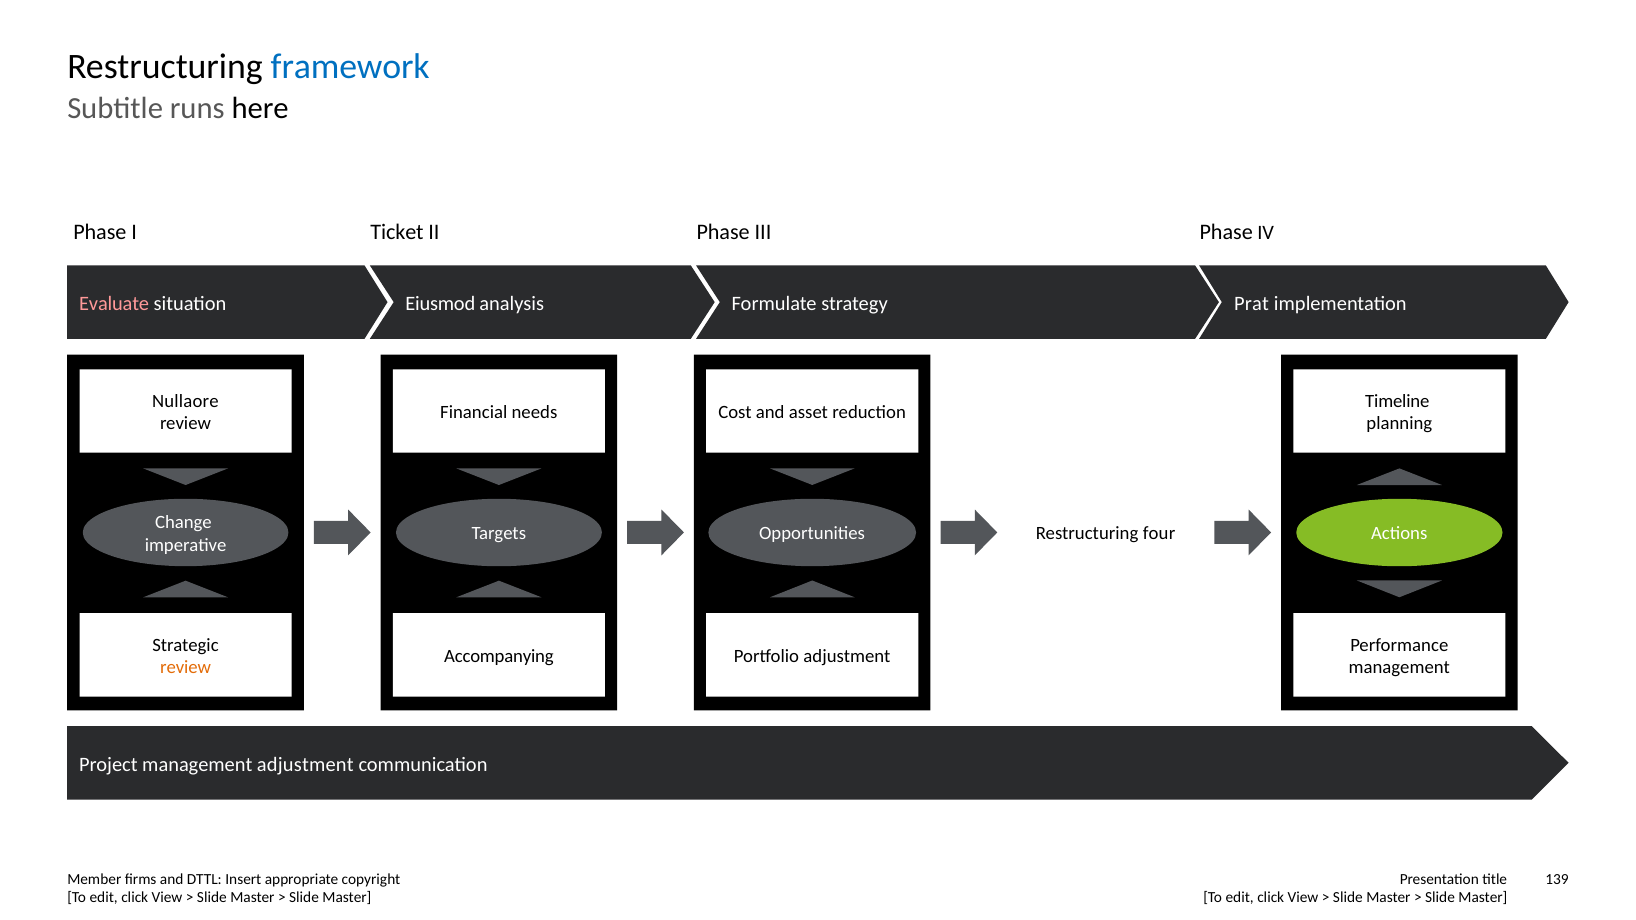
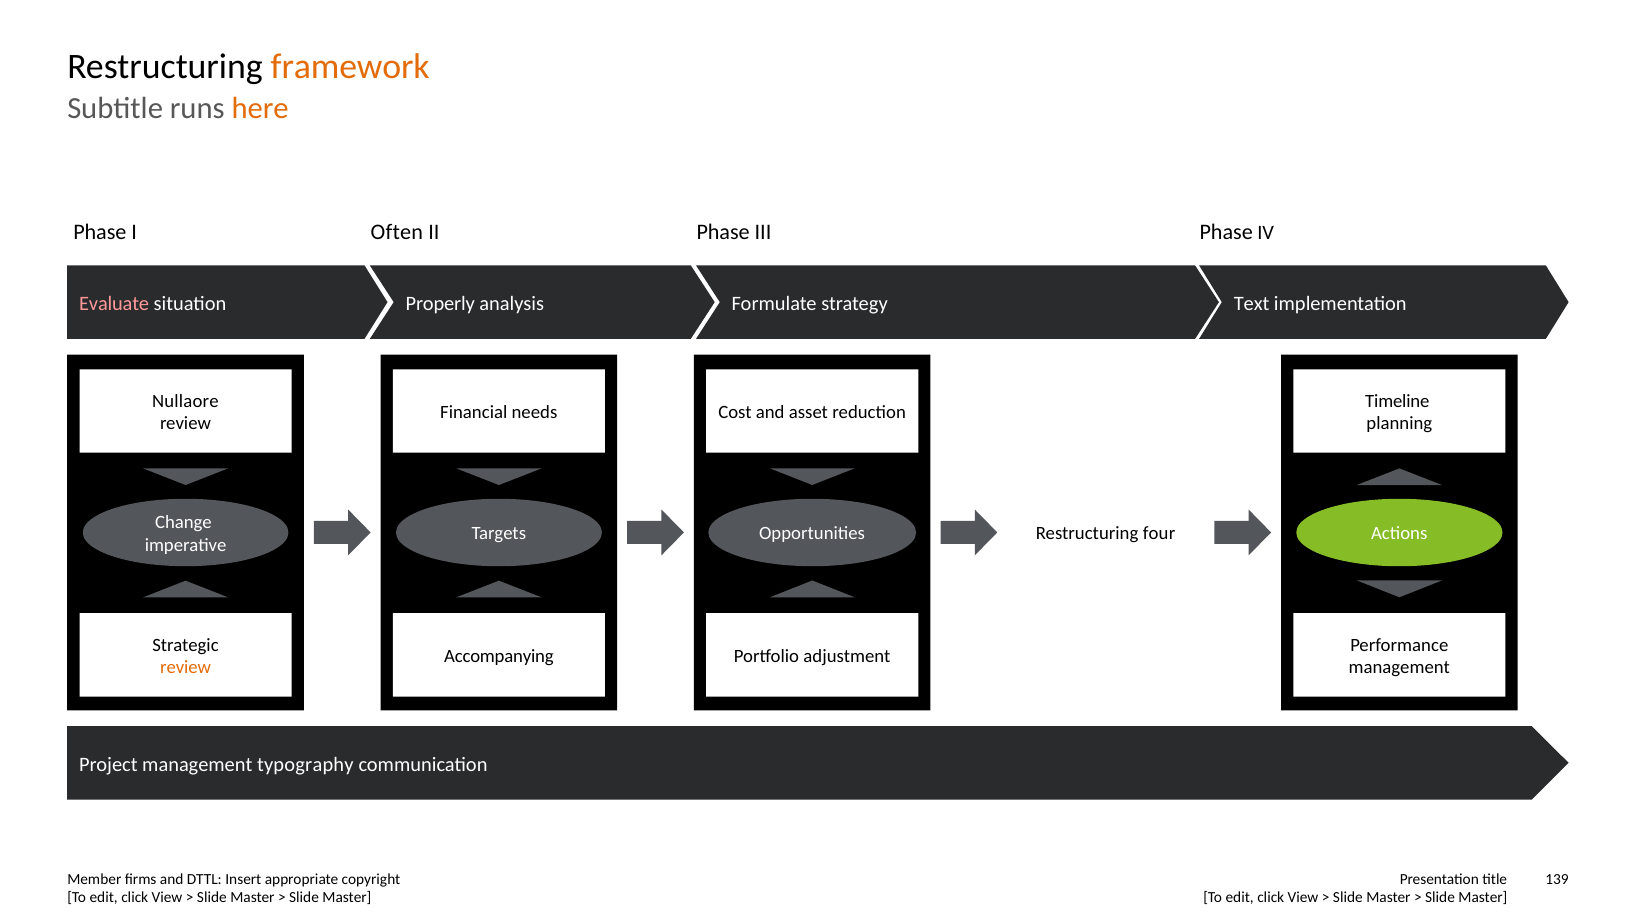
framework colour: blue -> orange
here colour: black -> orange
Ticket: Ticket -> Often
Eiusmod: Eiusmod -> Properly
Prat: Prat -> Text
management adjustment: adjustment -> typography
